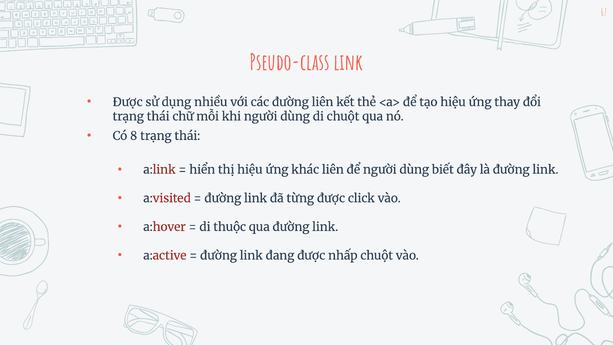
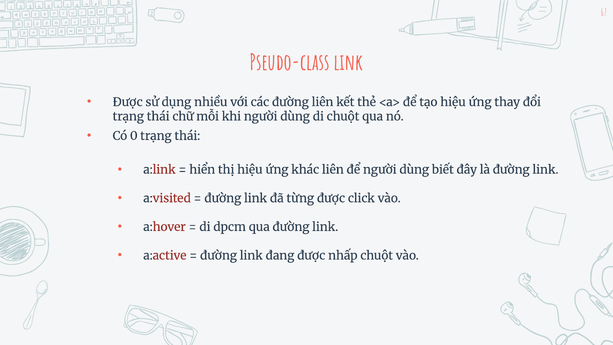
8: 8 -> 0
thuộc: thuộc -> dpcm
